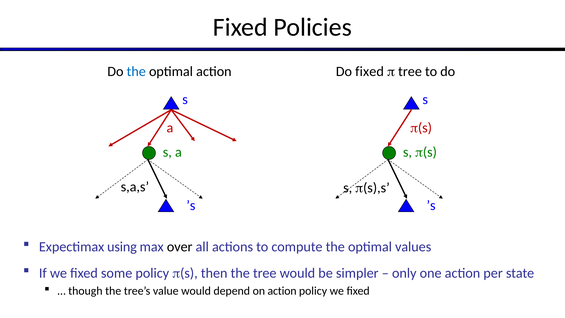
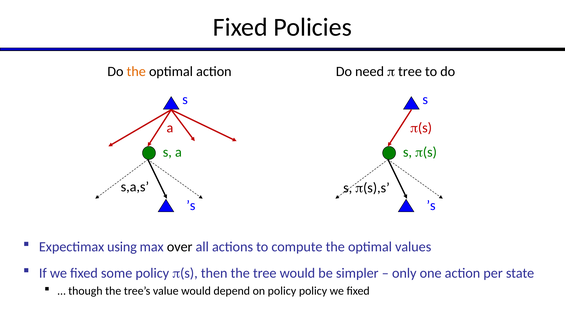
the at (136, 71) colour: blue -> orange
Do fixed: fixed -> need
on action: action -> policy
